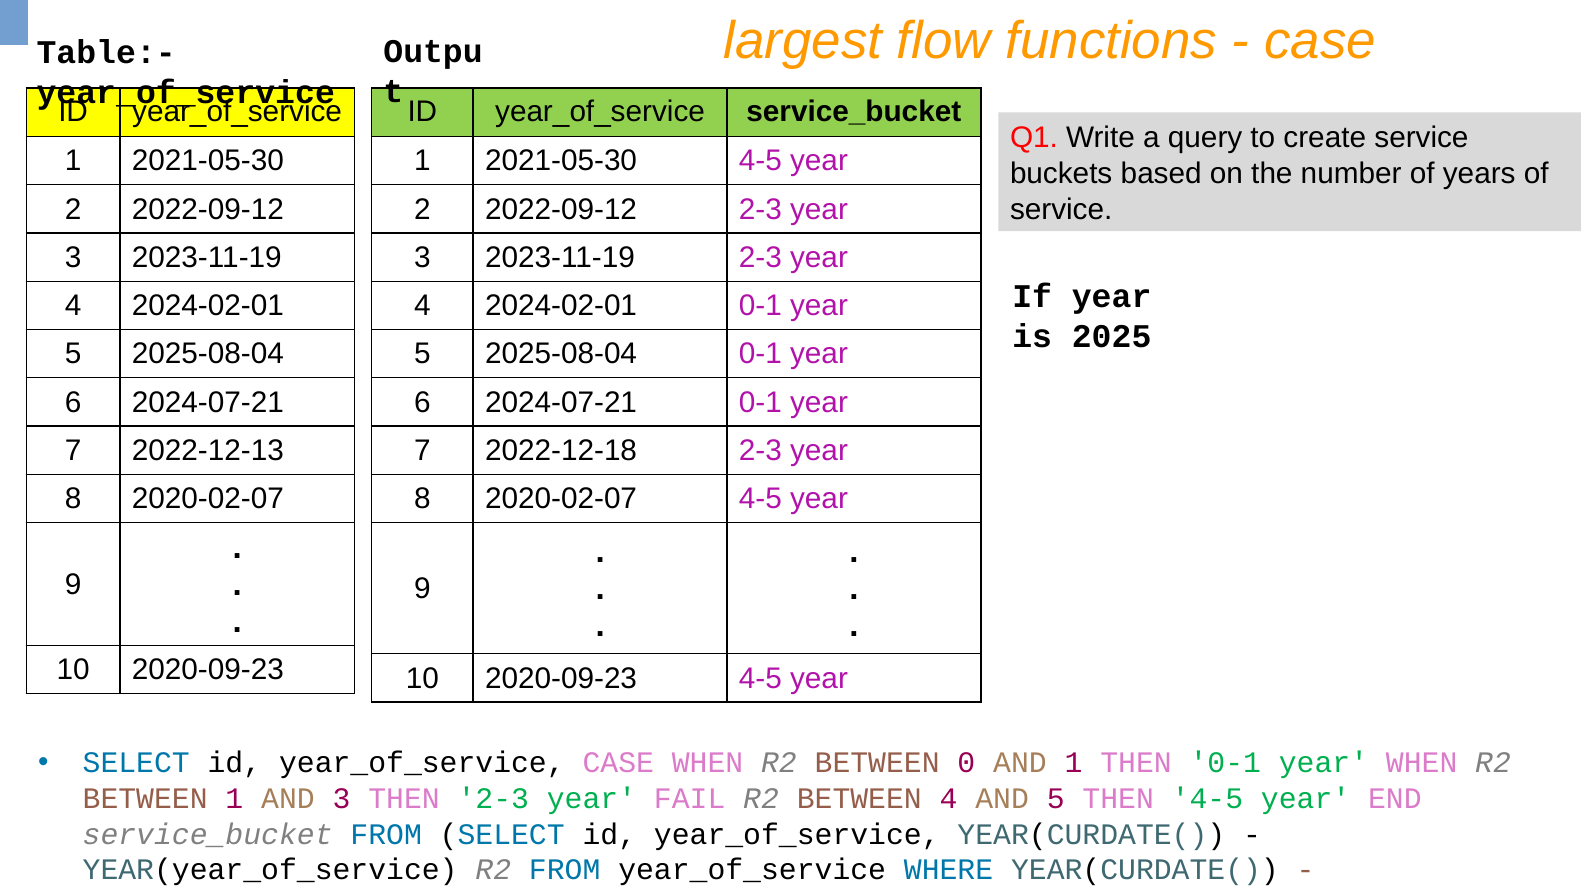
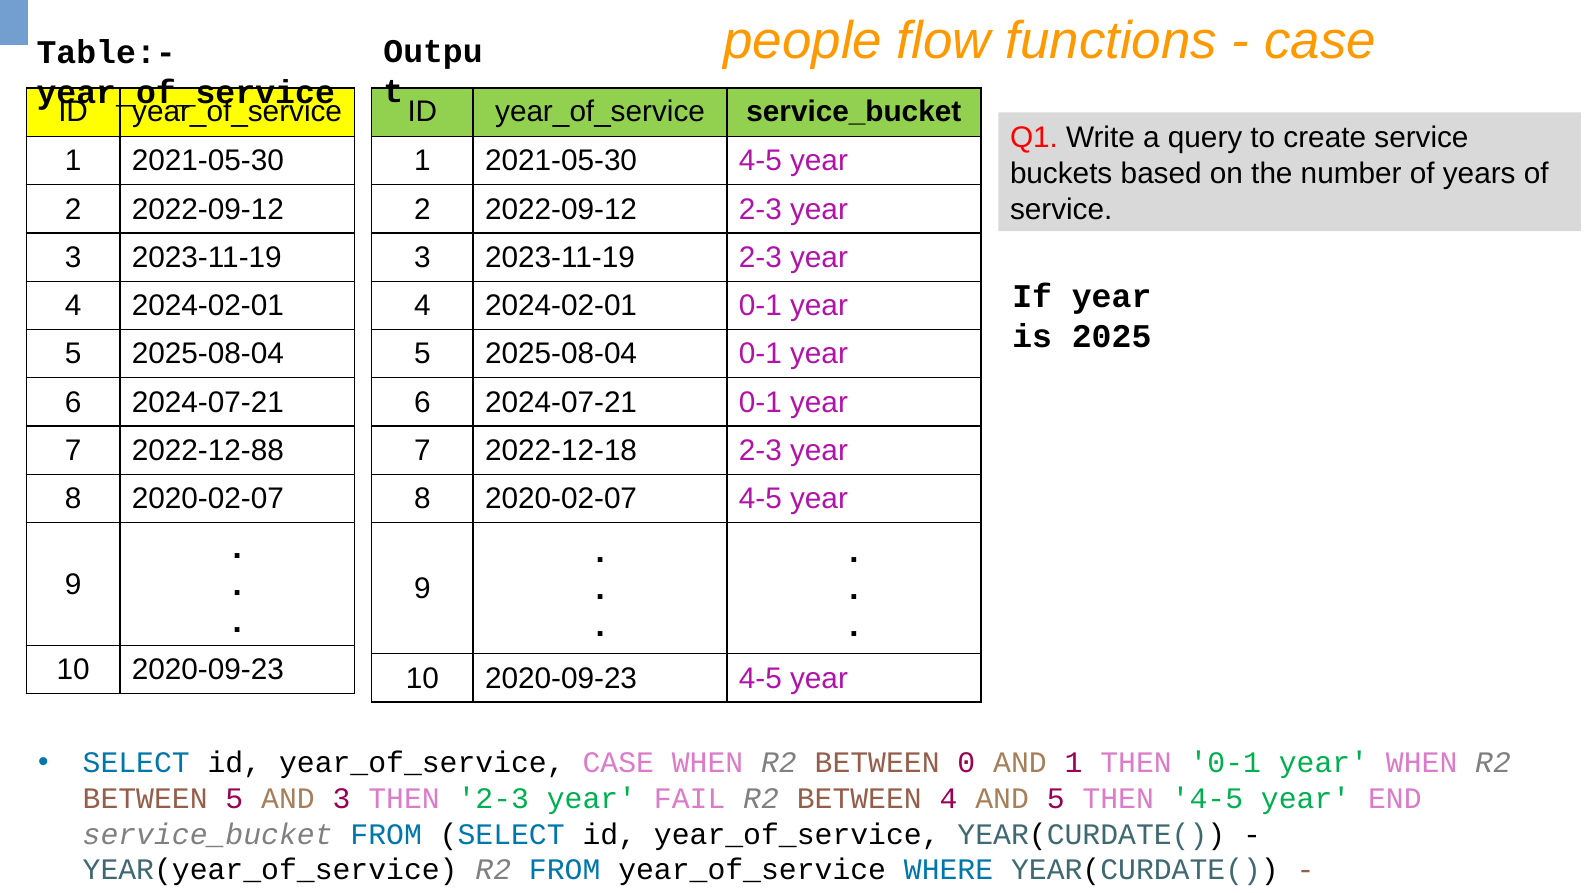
largest: largest -> people
2022-12-13: 2022-12-13 -> 2022-12-88
BETWEEN 1: 1 -> 5
